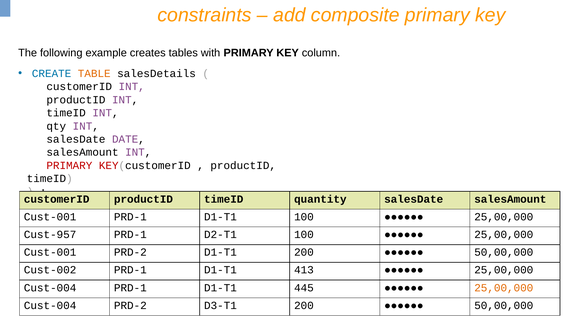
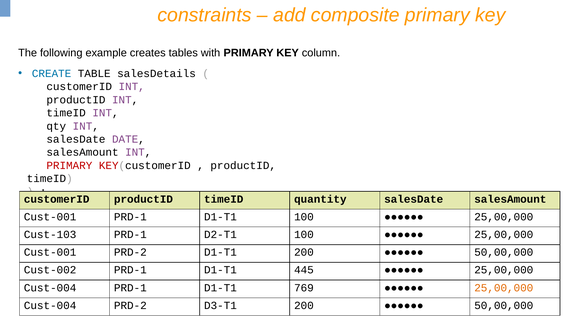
TABLE colour: orange -> black
Cust-957: Cust-957 -> Cust-103
413: 413 -> 445
445: 445 -> 769
